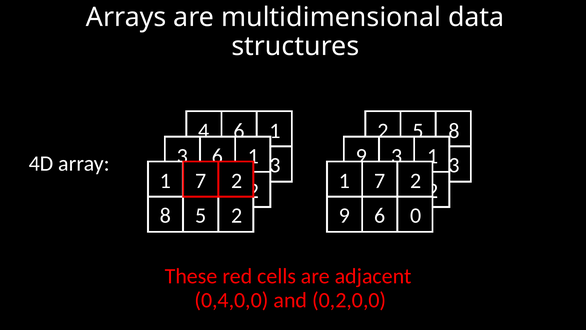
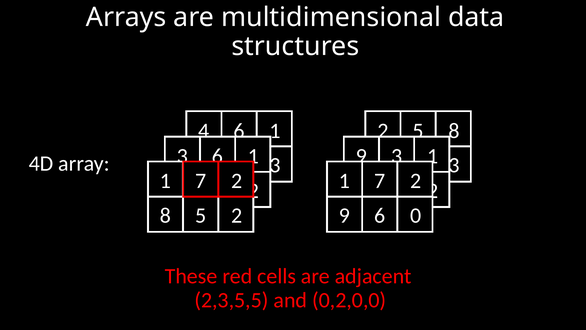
0,4,0,0: 0,4,0,0 -> 2,3,5,5
